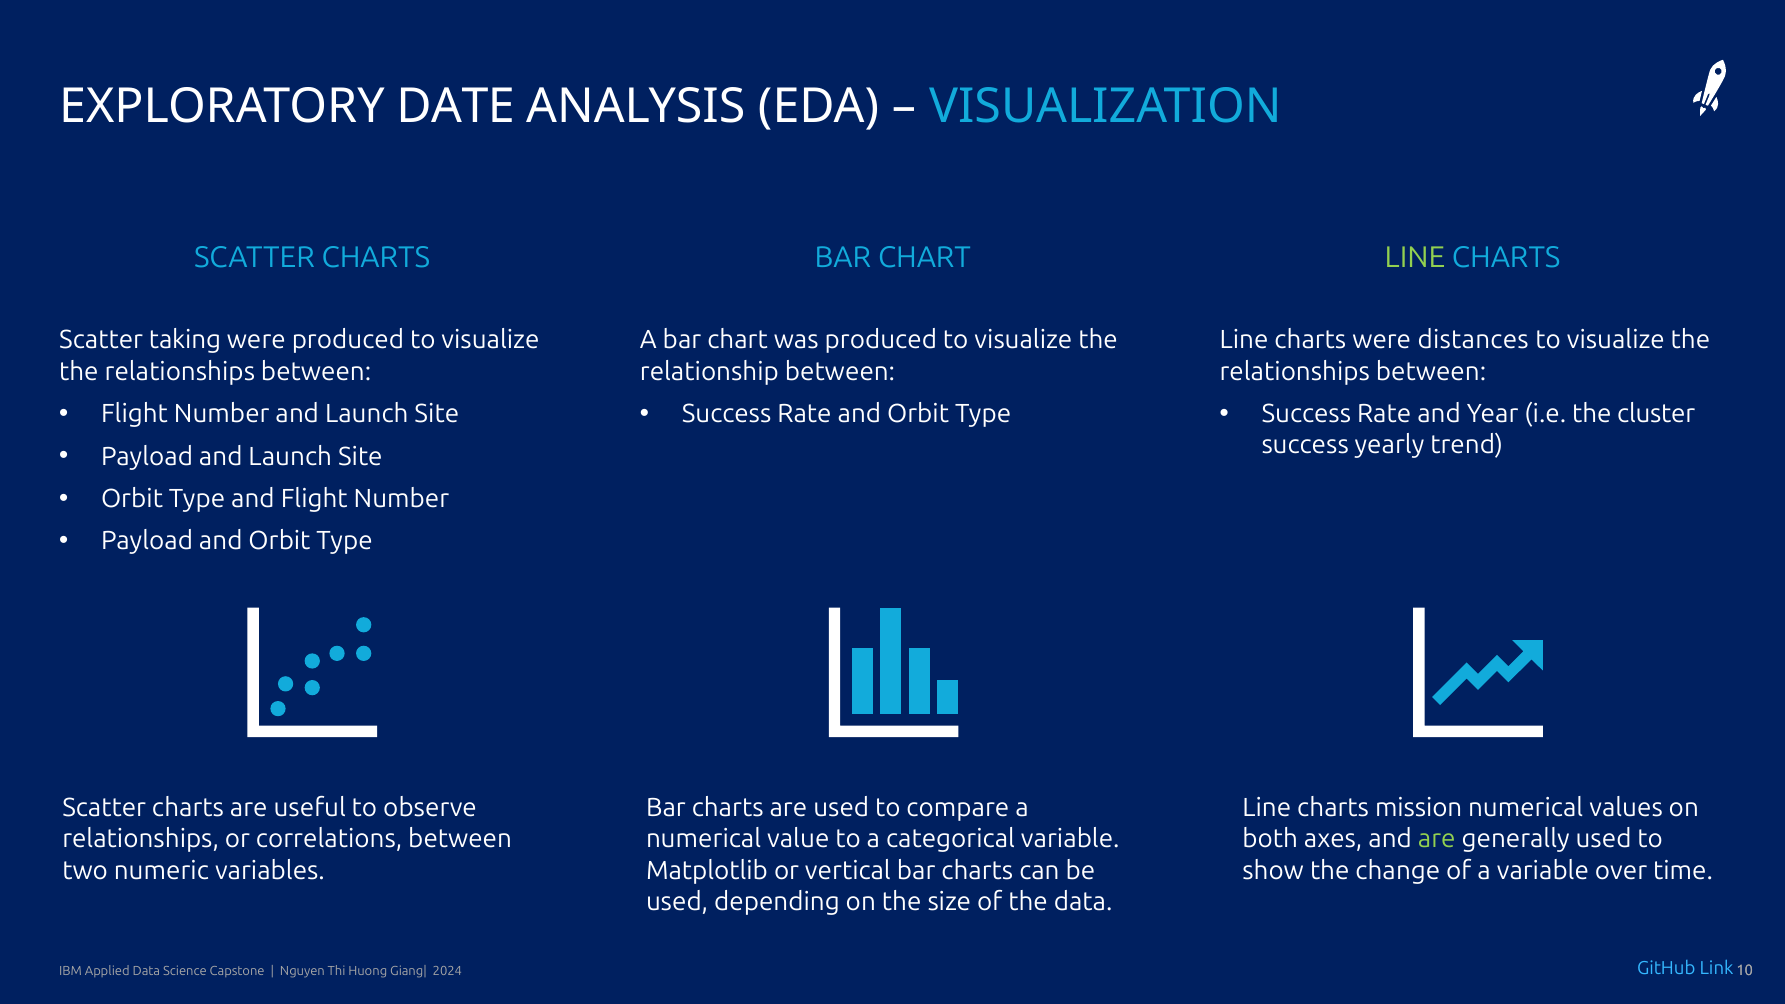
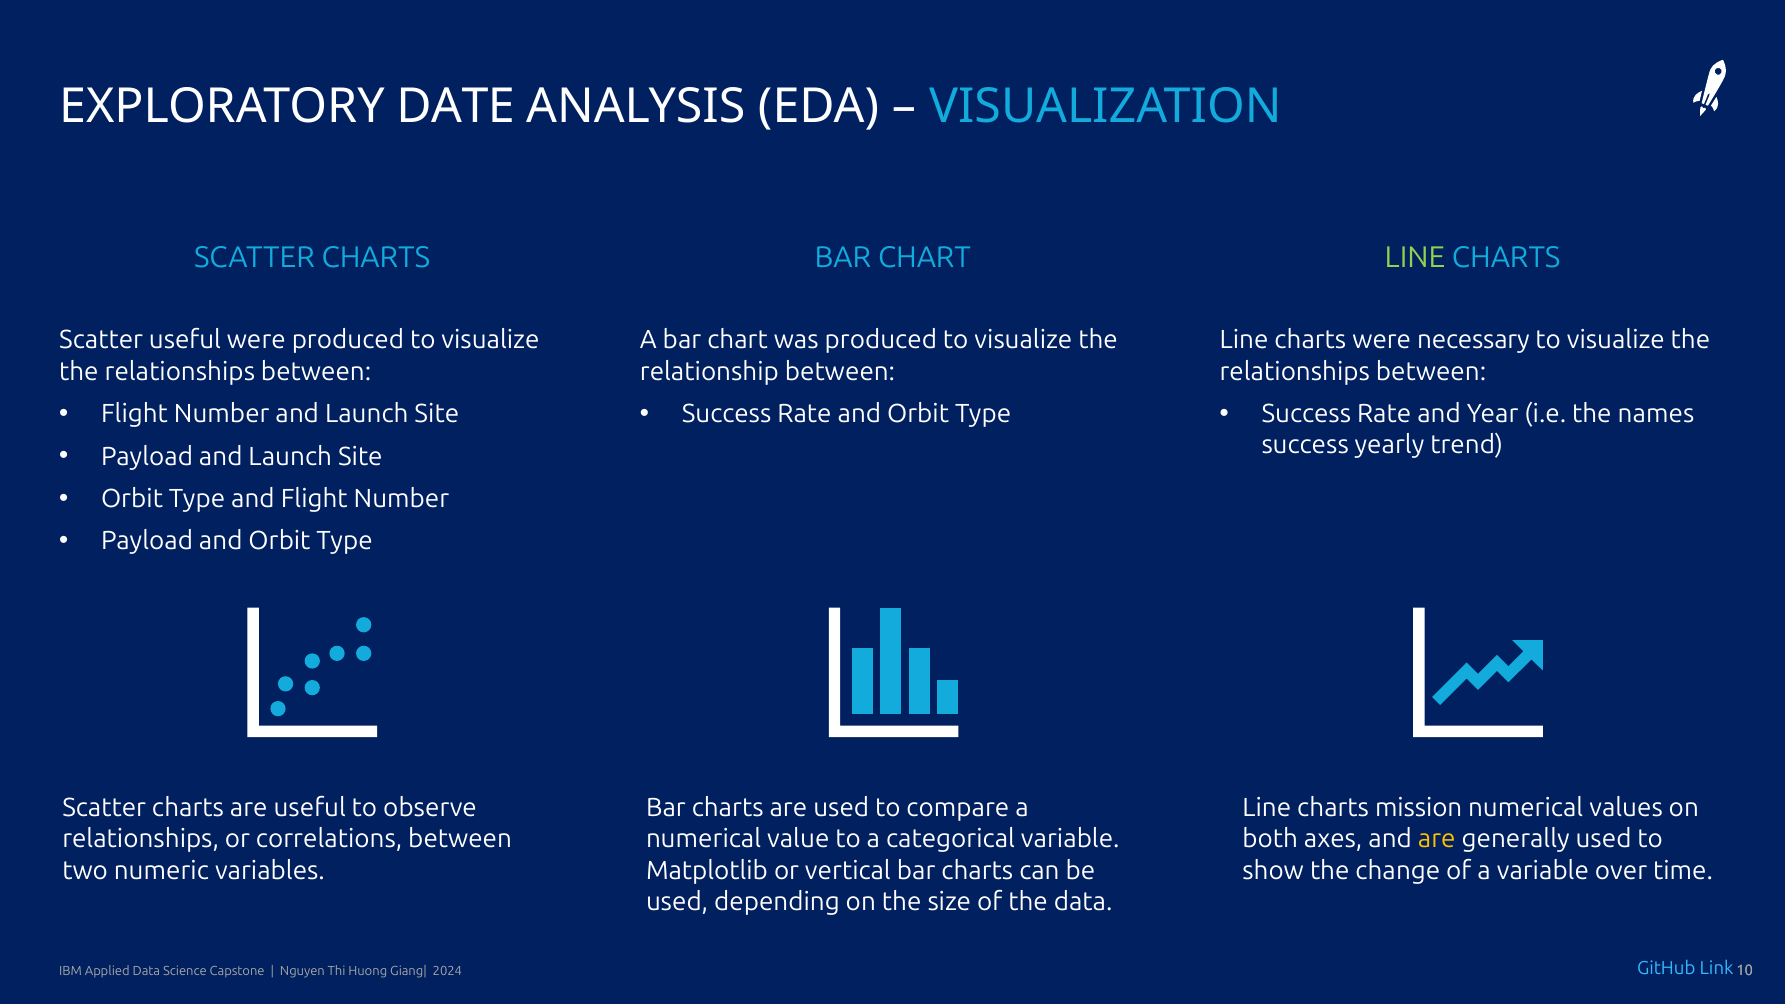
Scatter taking: taking -> useful
distances: distances -> necessary
cluster: cluster -> names
are at (1437, 839) colour: light green -> yellow
